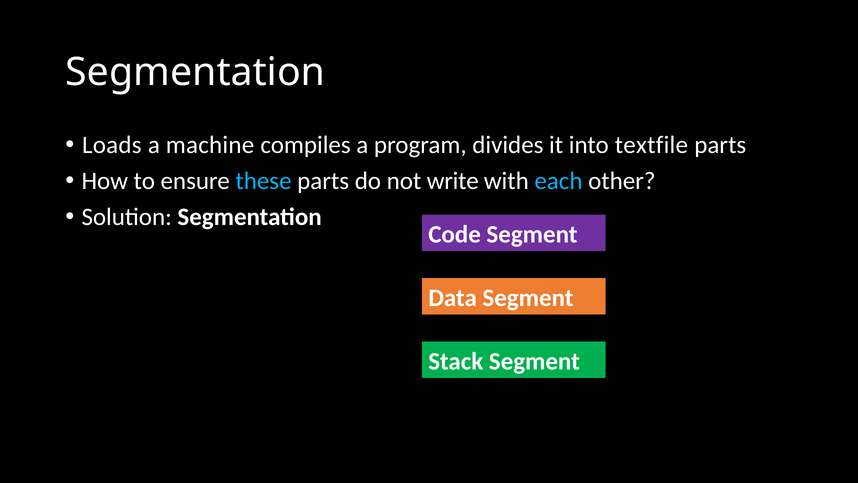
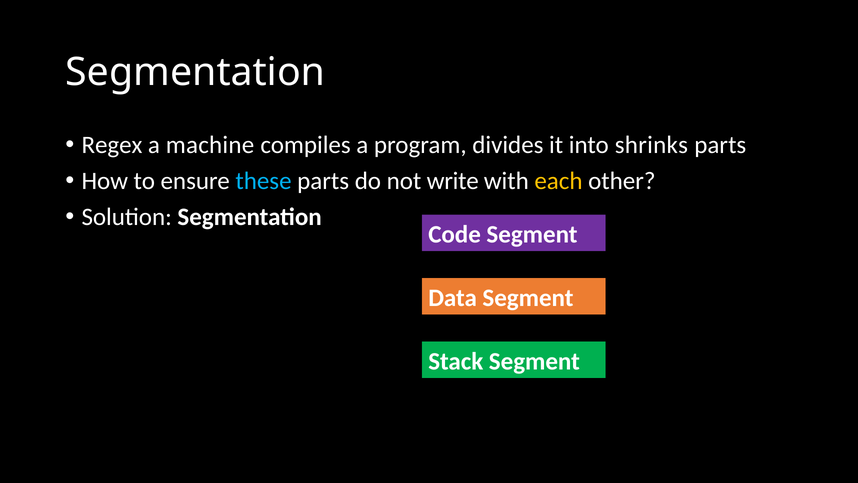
Loads: Loads -> Regex
textfile: textfile -> shrinks
each colour: light blue -> yellow
